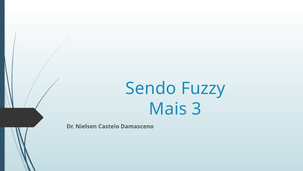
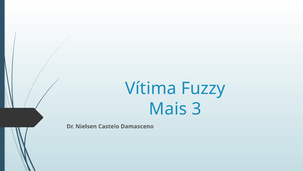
Sendo: Sendo -> Vítima
